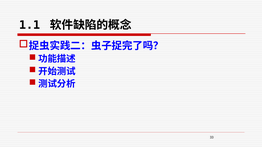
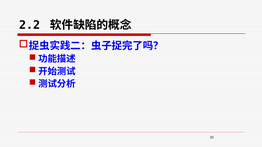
1.1: 1.1 -> 2.2
